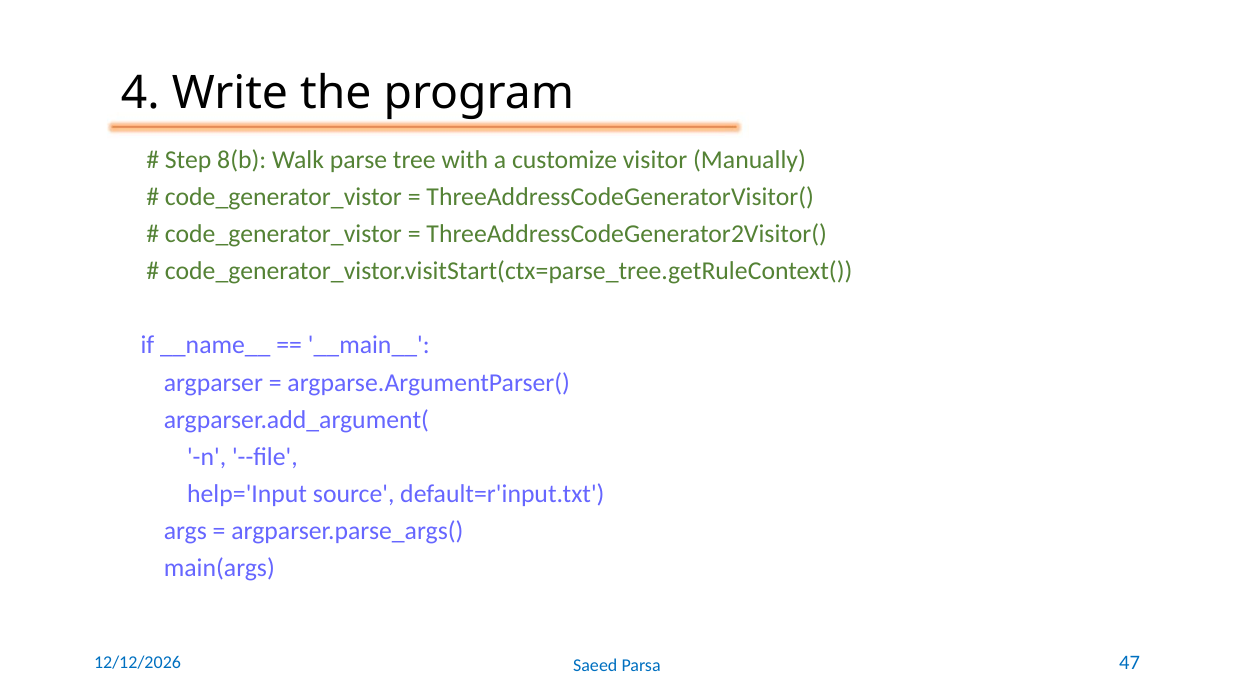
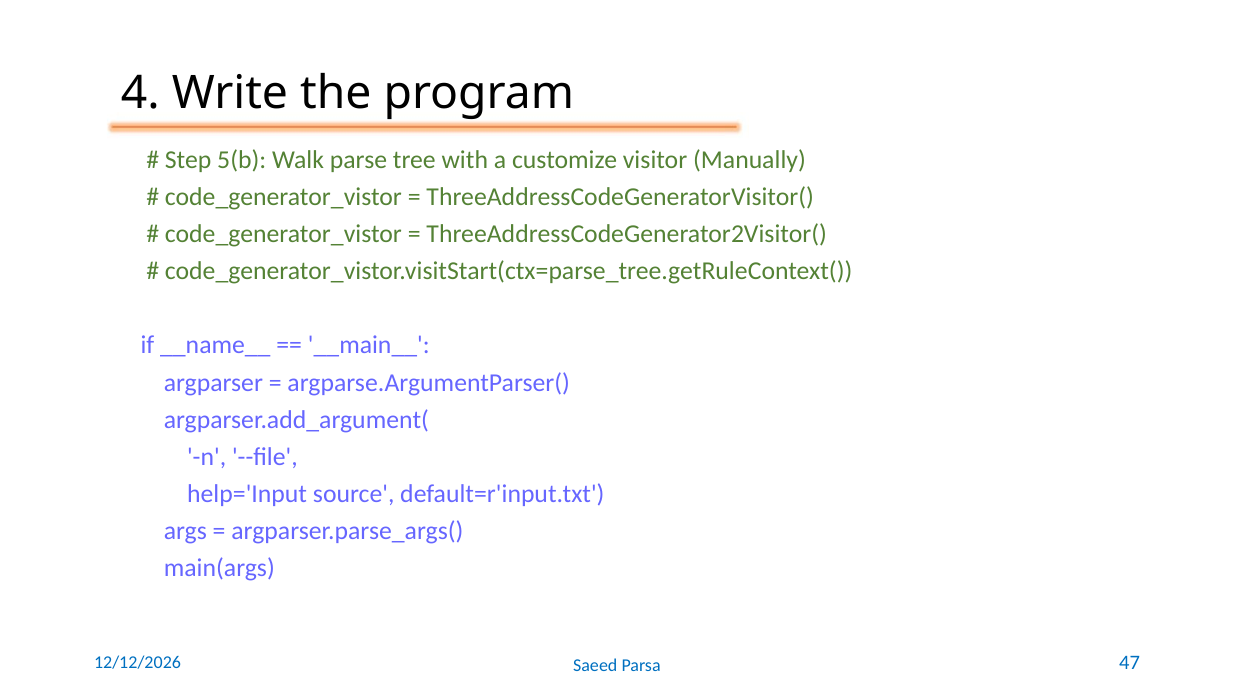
8(b: 8(b -> 5(b
